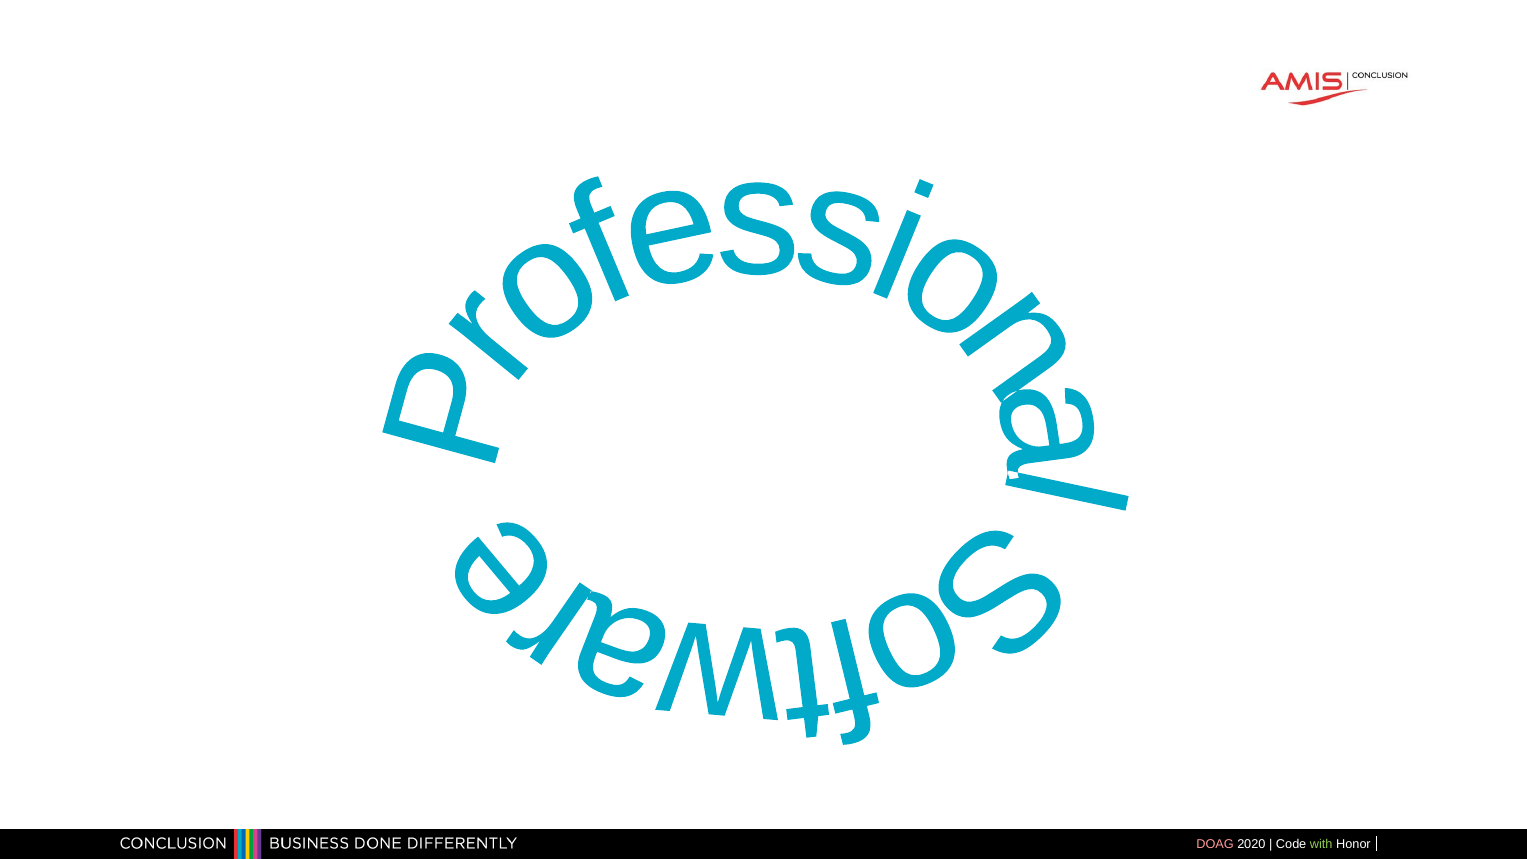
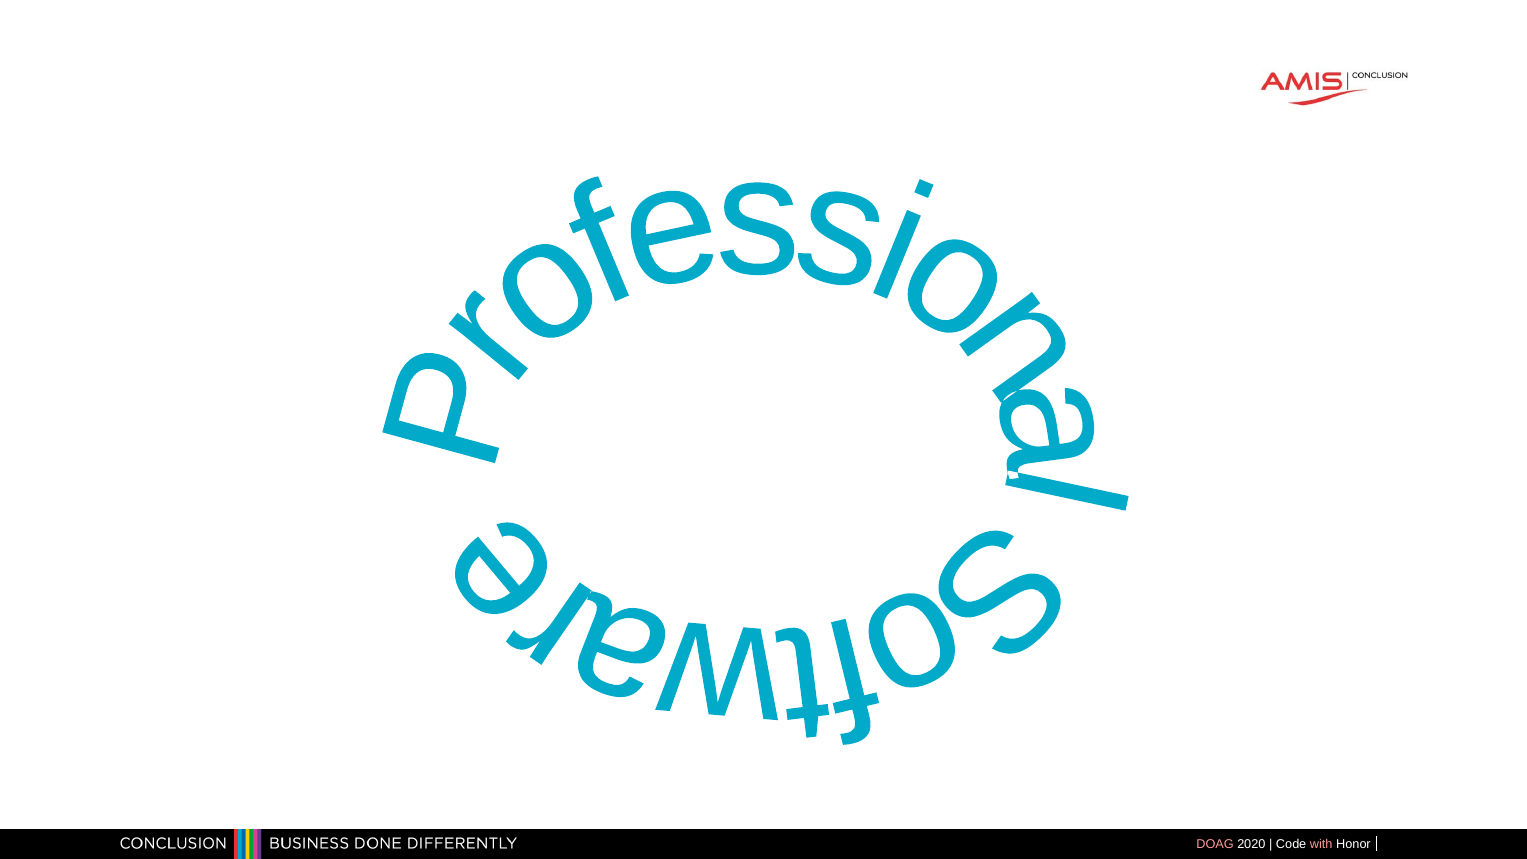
with colour: light green -> pink
